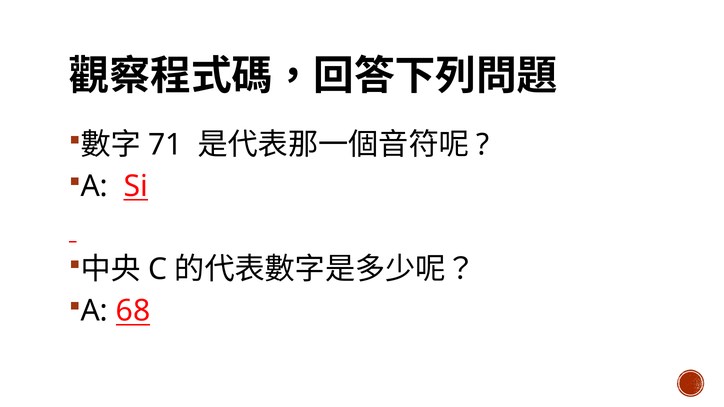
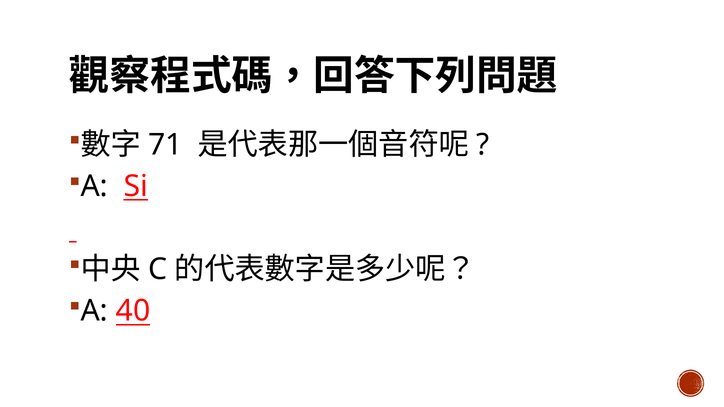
68: 68 -> 40
